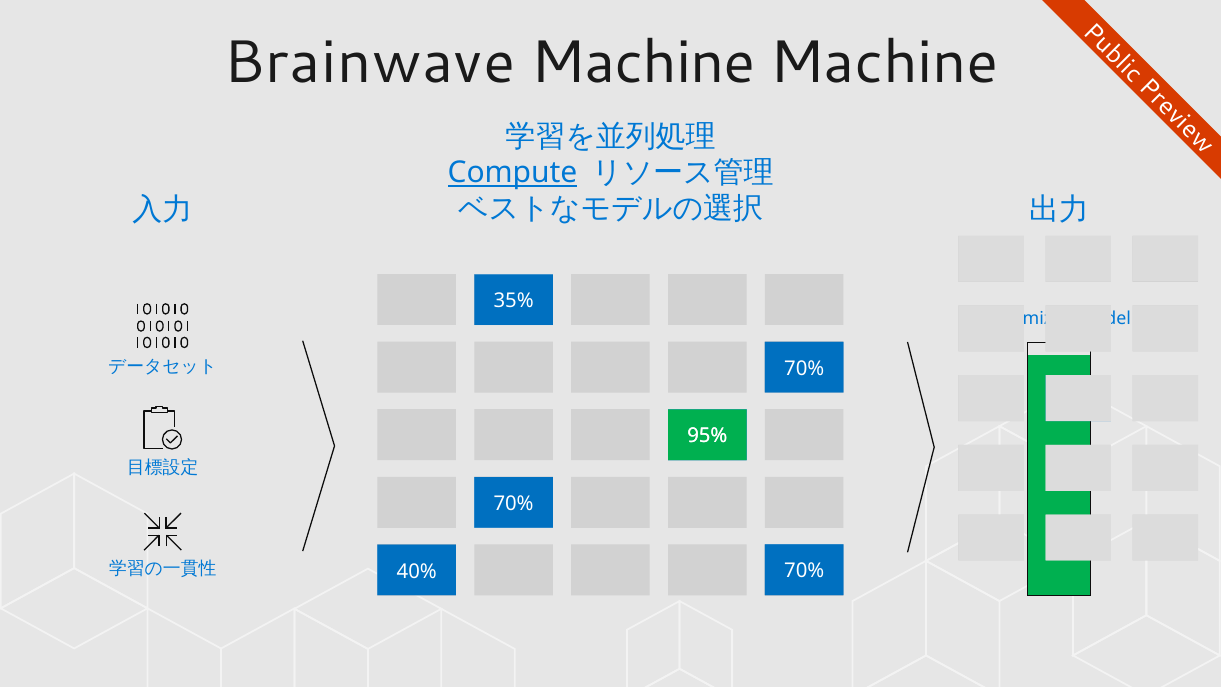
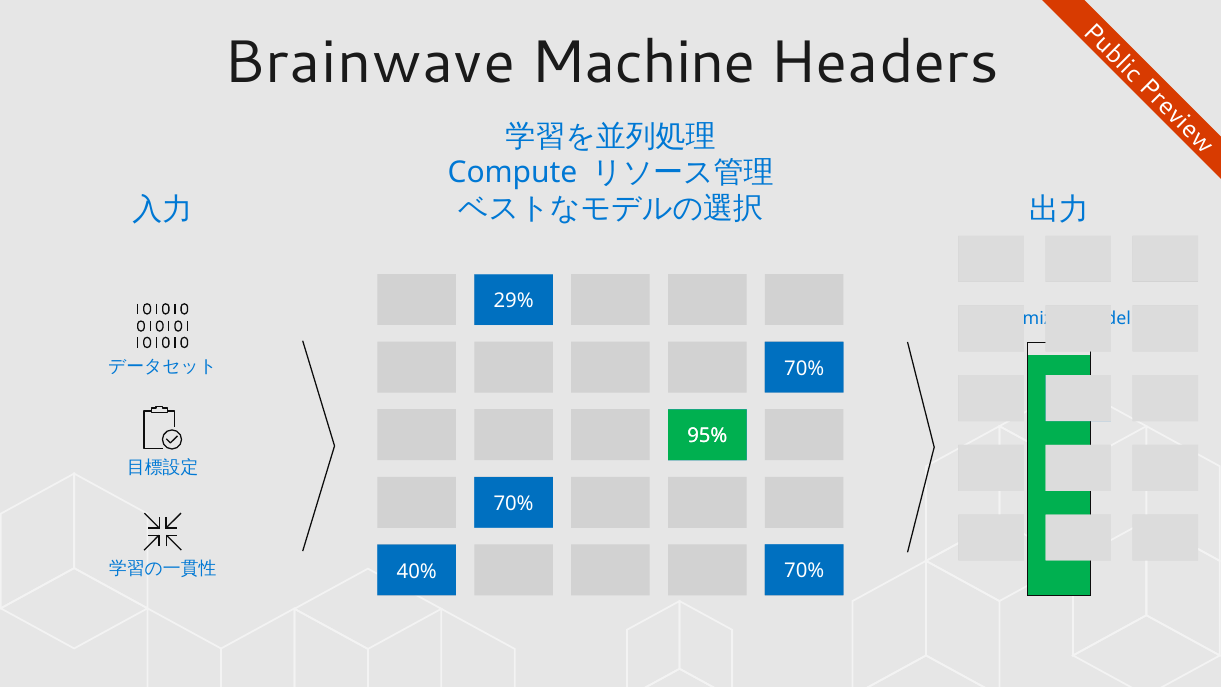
Machine Machine: Machine -> Headers
Compute underline: present -> none
35%: 35% -> 29%
